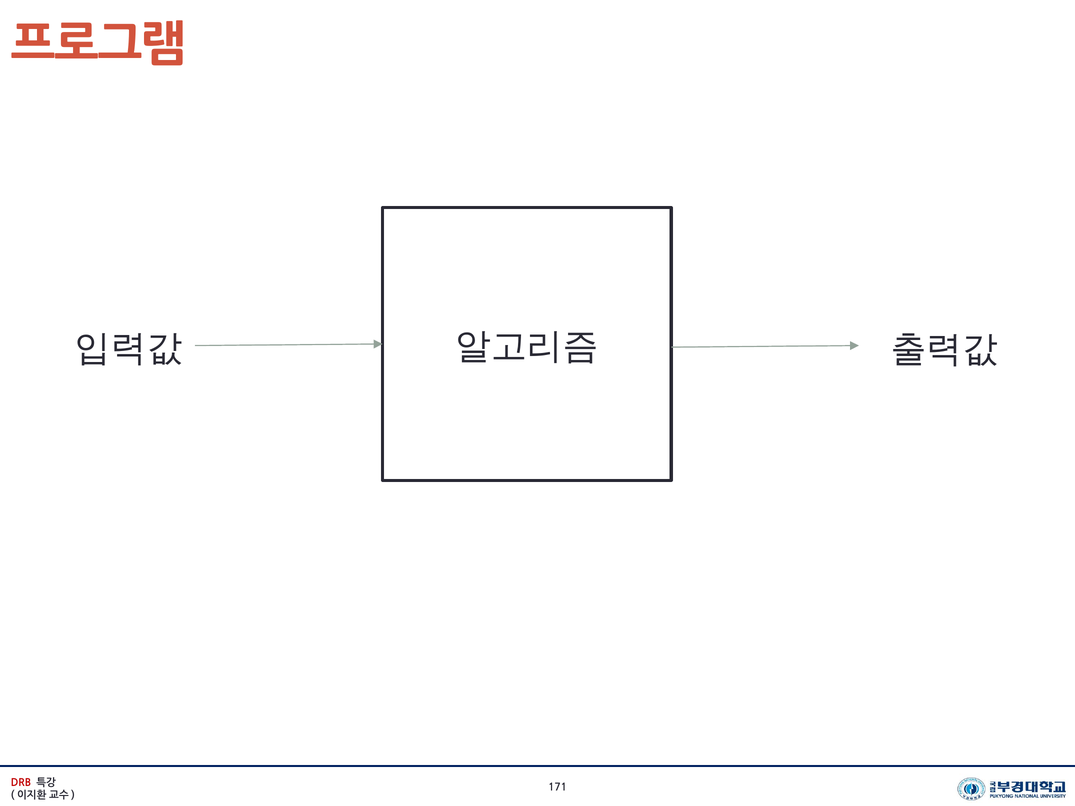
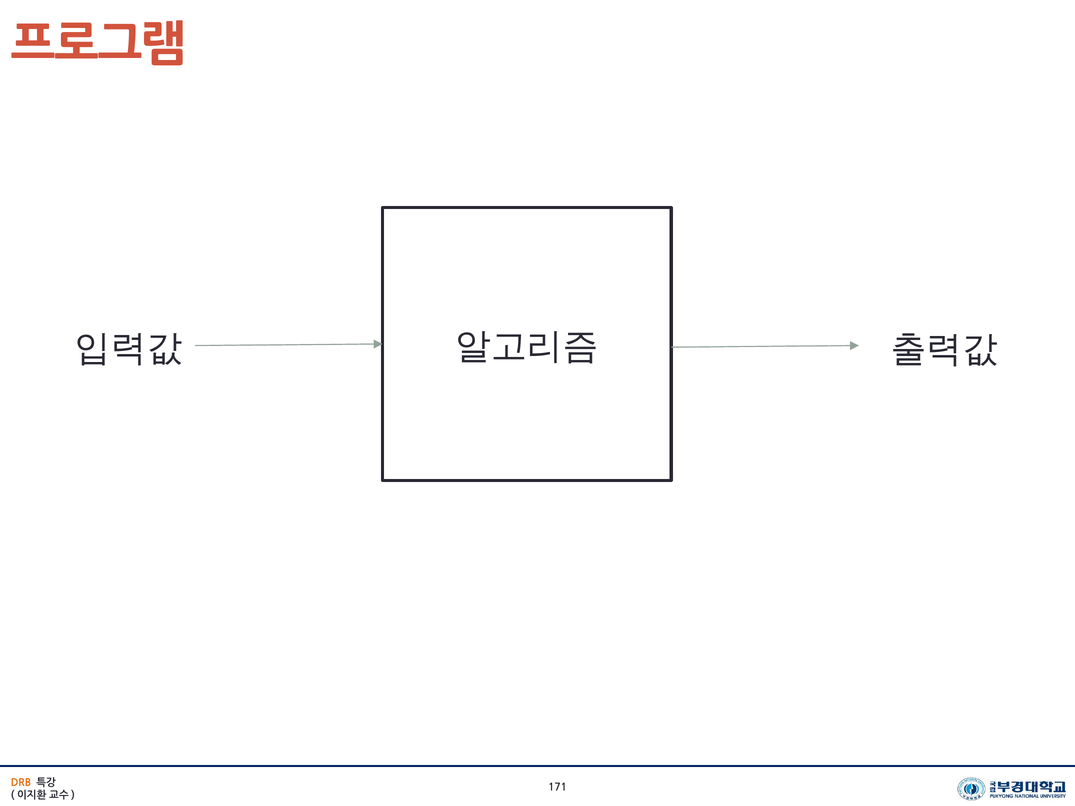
DRB colour: red -> orange
